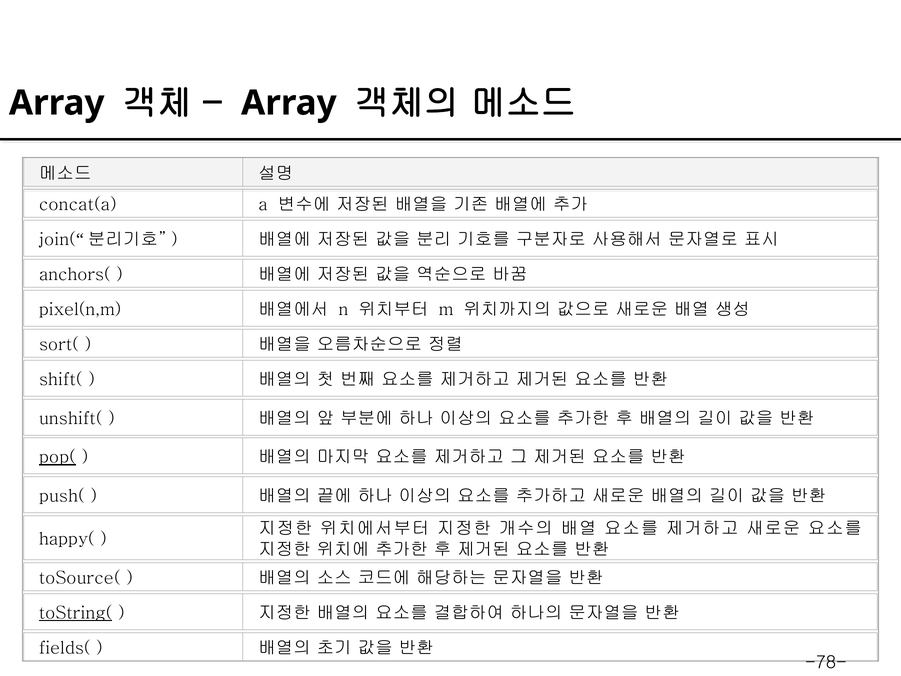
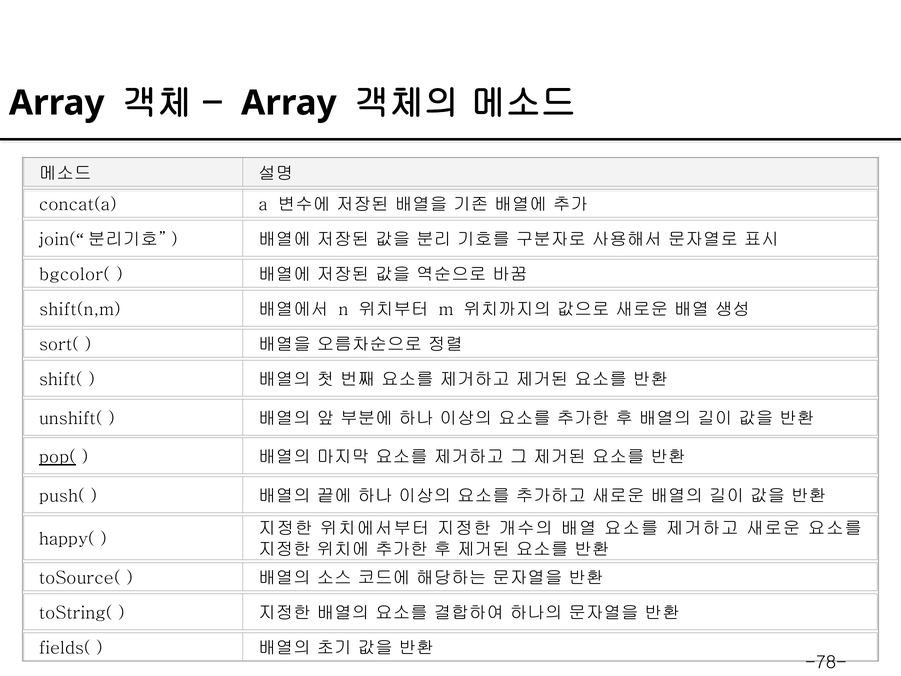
anchors(: anchors( -> bgcolor(
pixel(n,m: pixel(n,m -> shift(n,m
toString( underline: present -> none
